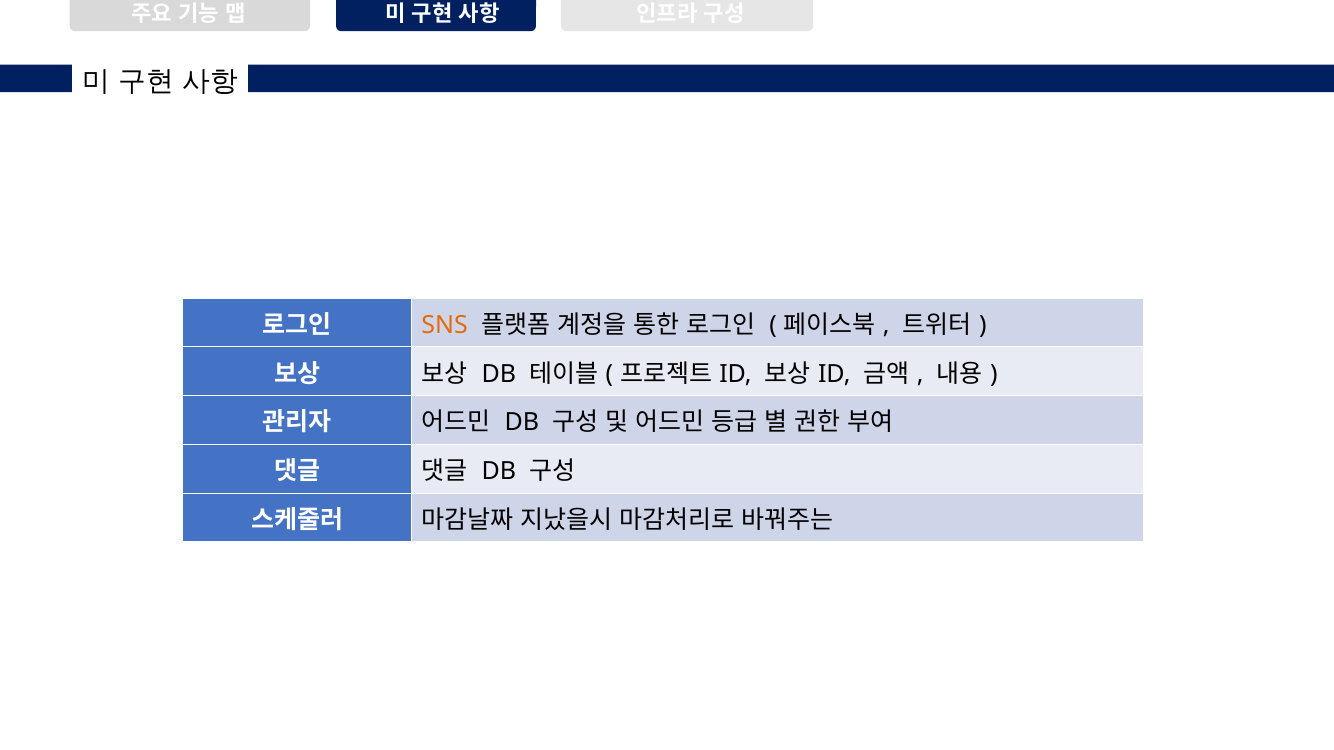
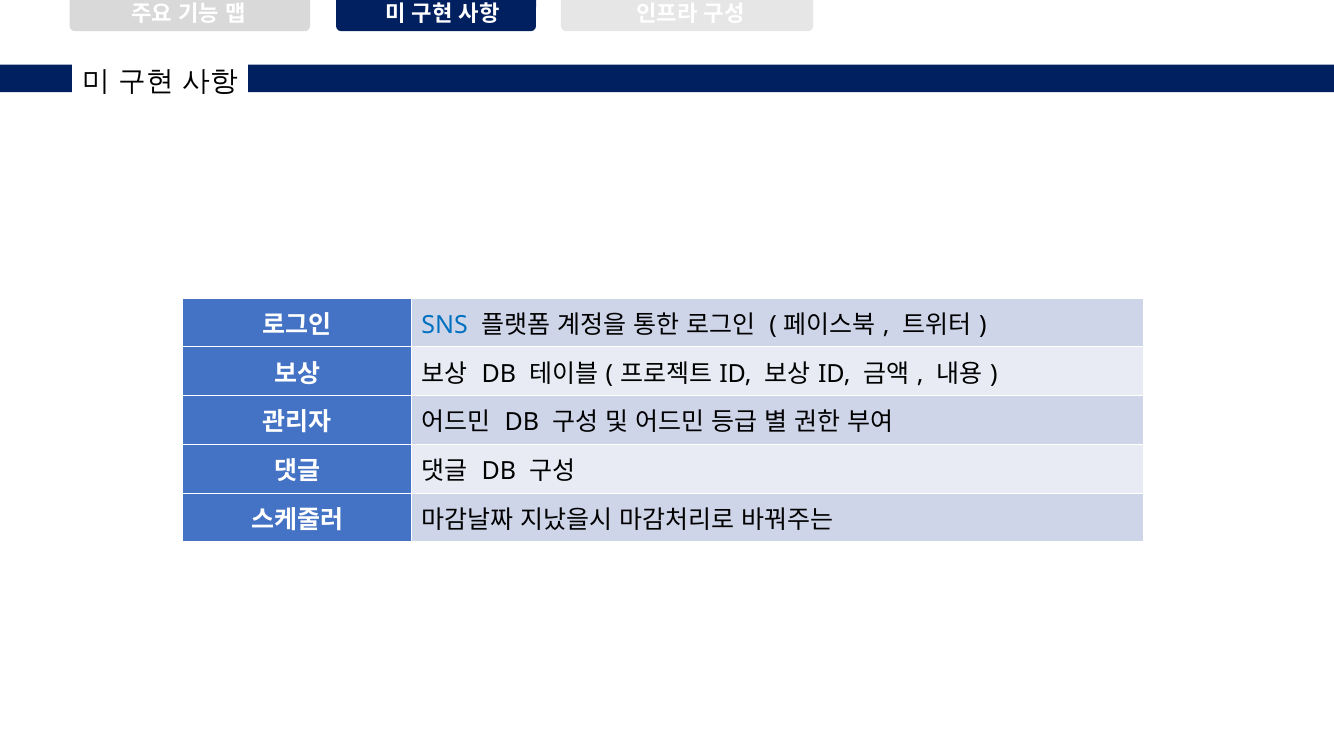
SNS colour: orange -> blue
